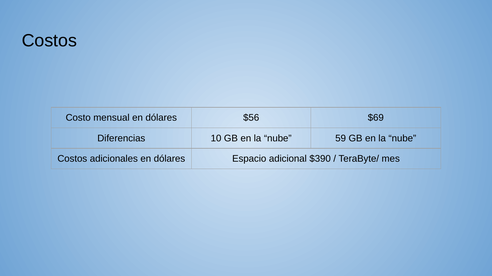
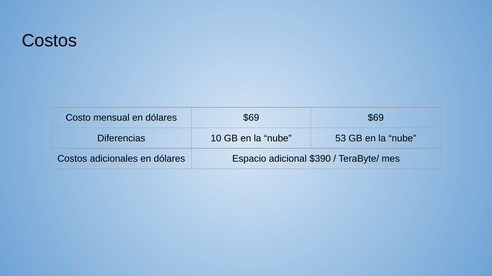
dólares $56: $56 -> $69
59: 59 -> 53
